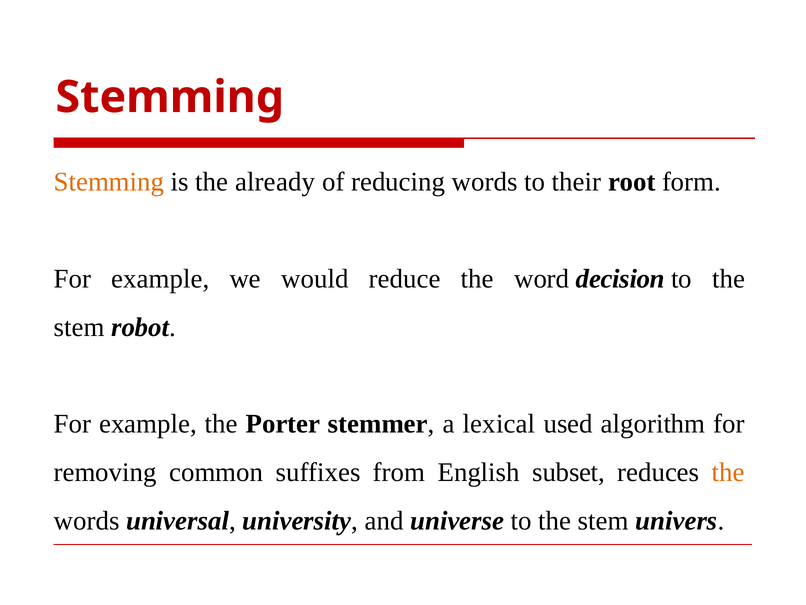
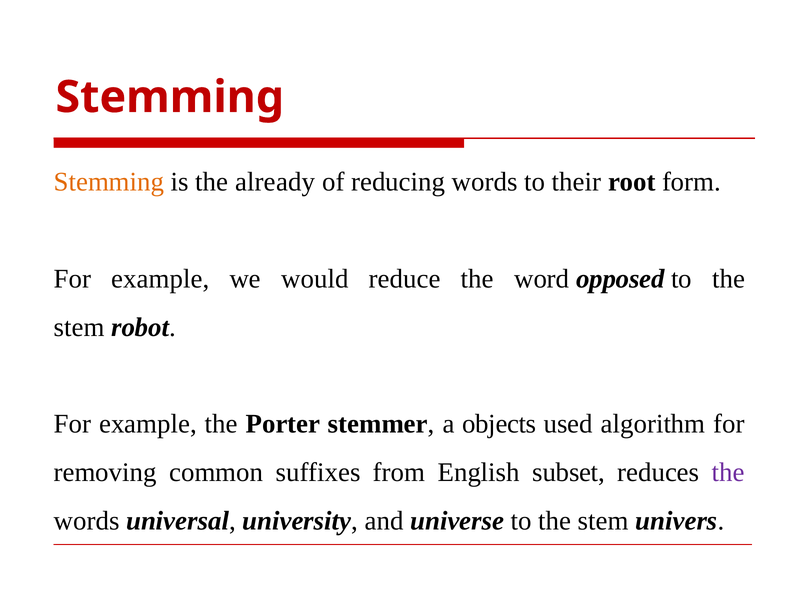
decision: decision -> opposed
lexical: lexical -> objects
the at (728, 472) colour: orange -> purple
